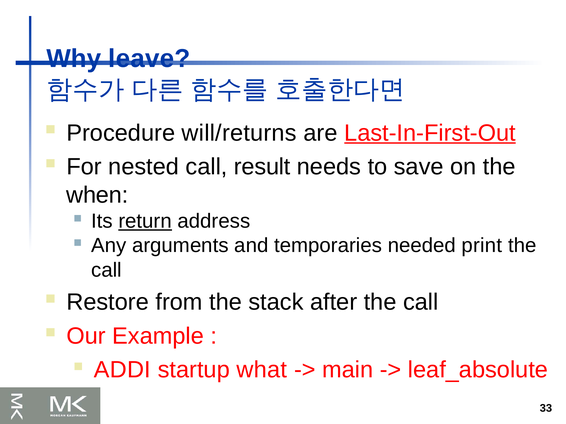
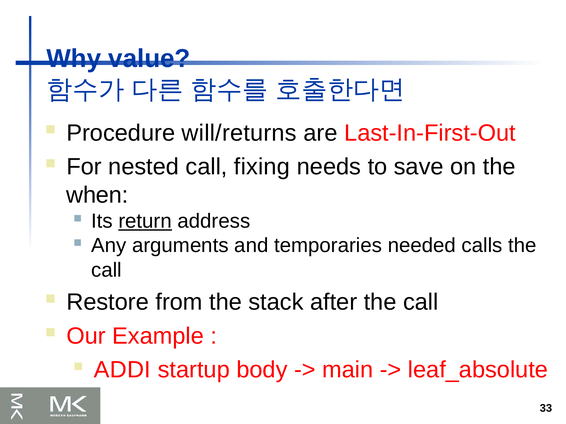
leave: leave -> value
Last-In-First-Out underline: present -> none
result: result -> fixing
print: print -> calls
what: what -> body
